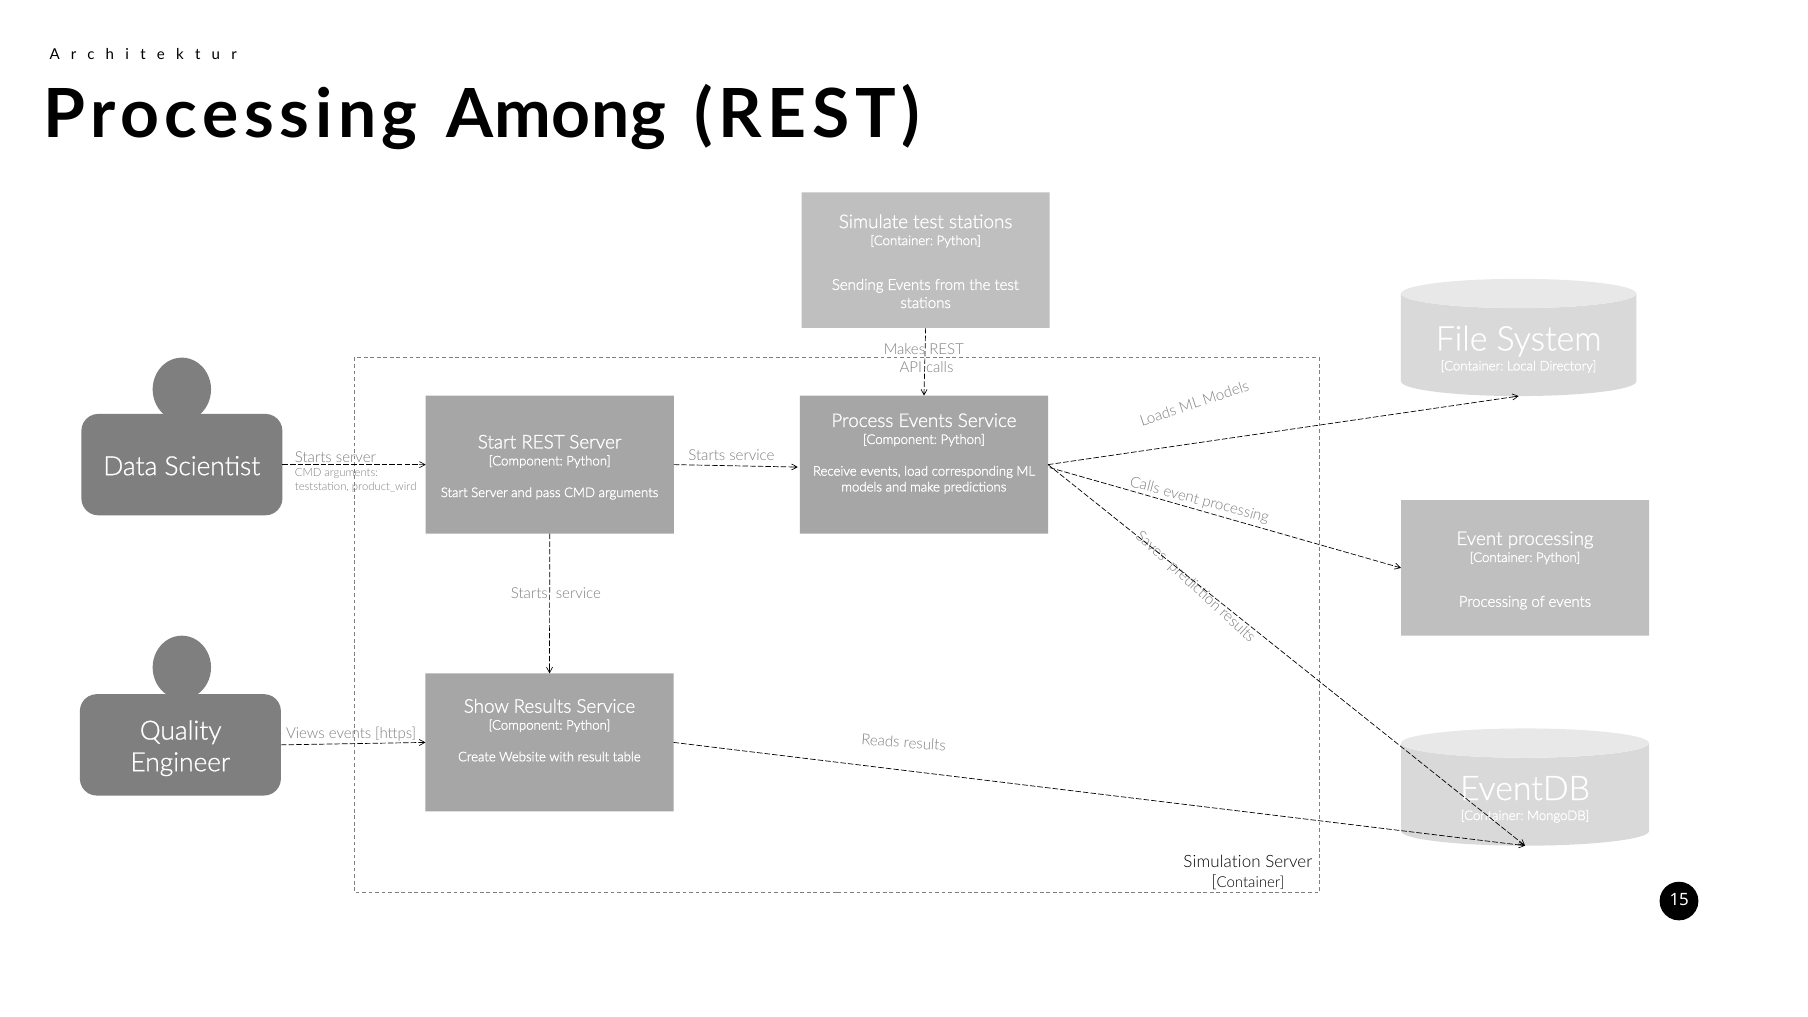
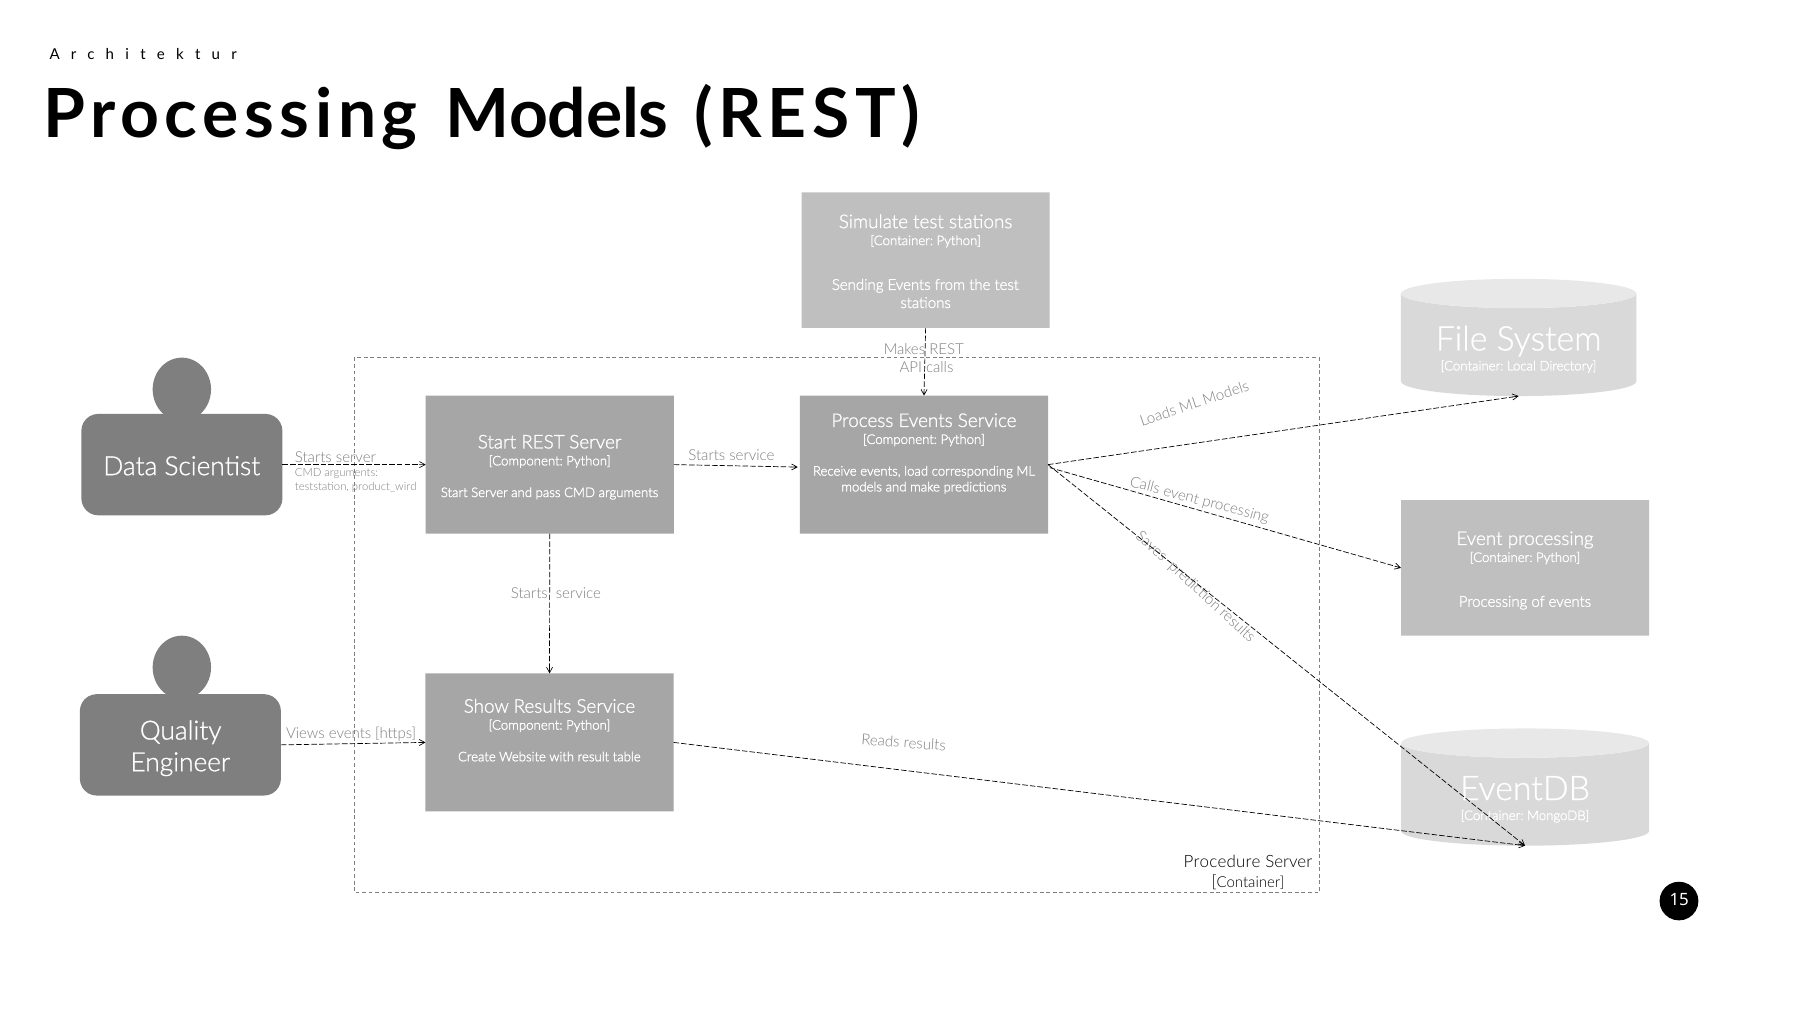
Processing Among: Among -> Models
Simulation: Simulation -> Procedure
